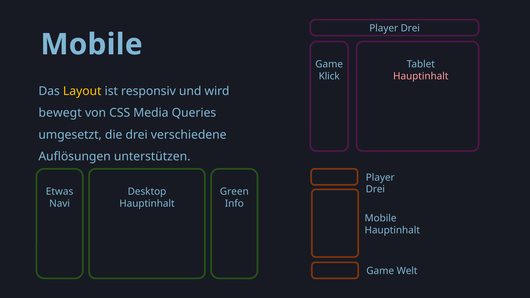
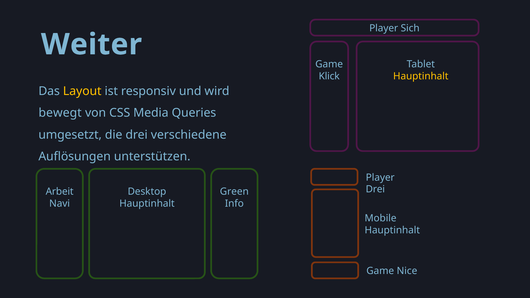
Drei at (410, 28): Drei -> Sich
Mobile at (92, 44): Mobile -> Weiter
Hauptinhalt at (421, 76) colour: pink -> yellow
Etwas: Etwas -> Arbeit
Welt: Welt -> Nice
